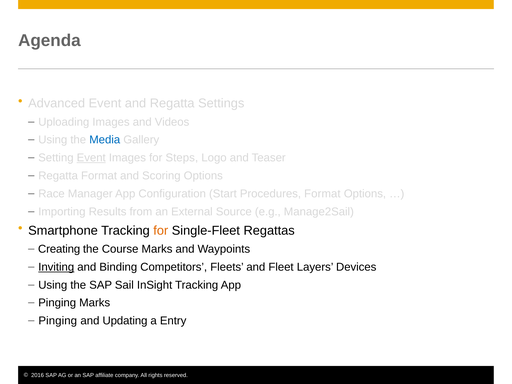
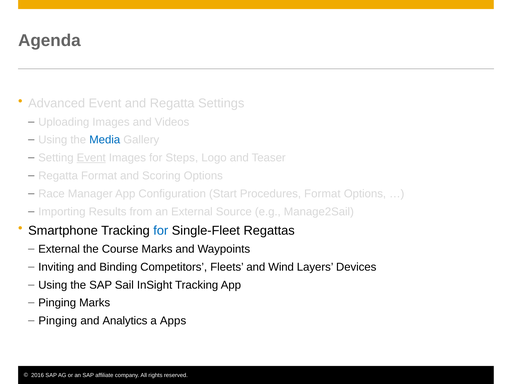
for at (161, 230) colour: orange -> blue
Creating at (59, 249): Creating -> External
Inviting underline: present -> none
Fleet: Fleet -> Wind
Updating: Updating -> Analytics
Entry: Entry -> Apps
